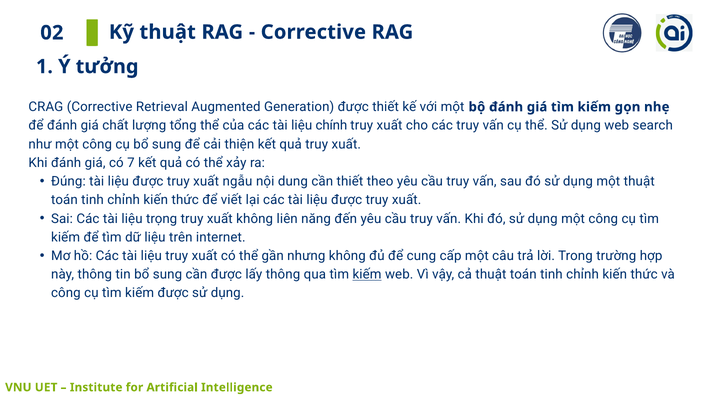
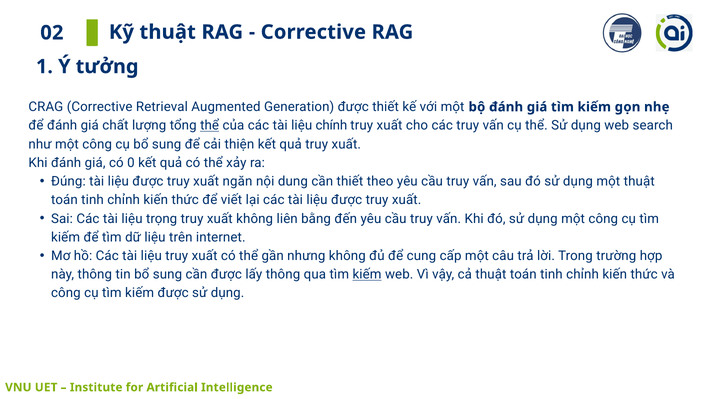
thể at (210, 126) underline: none -> present
7: 7 -> 0
ngẫu: ngẫu -> ngăn
năng: năng -> bằng
